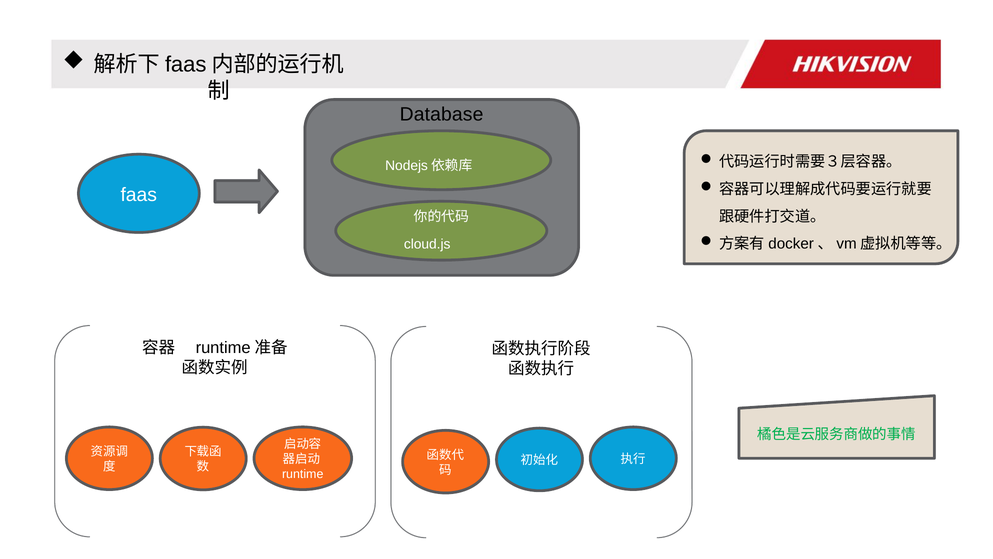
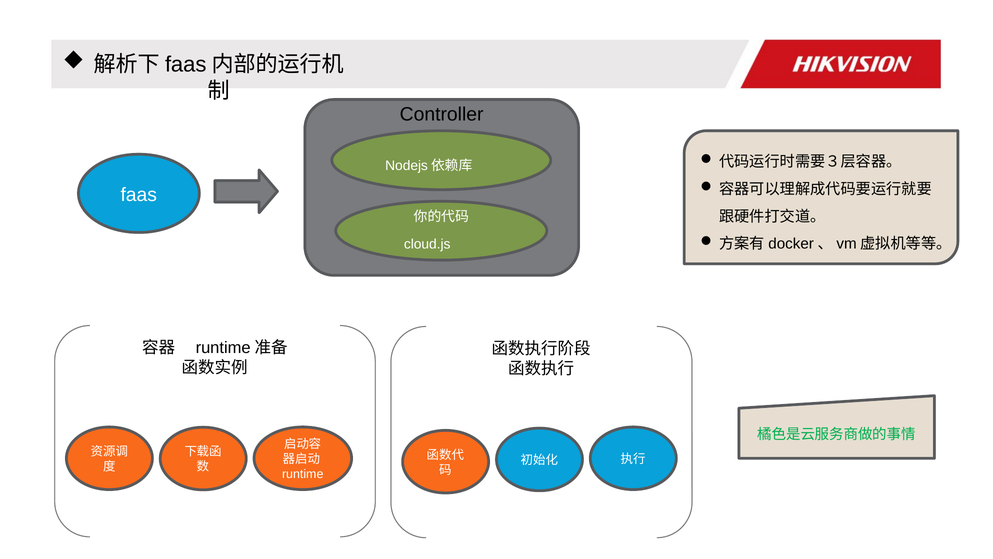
Database: Database -> Controller
